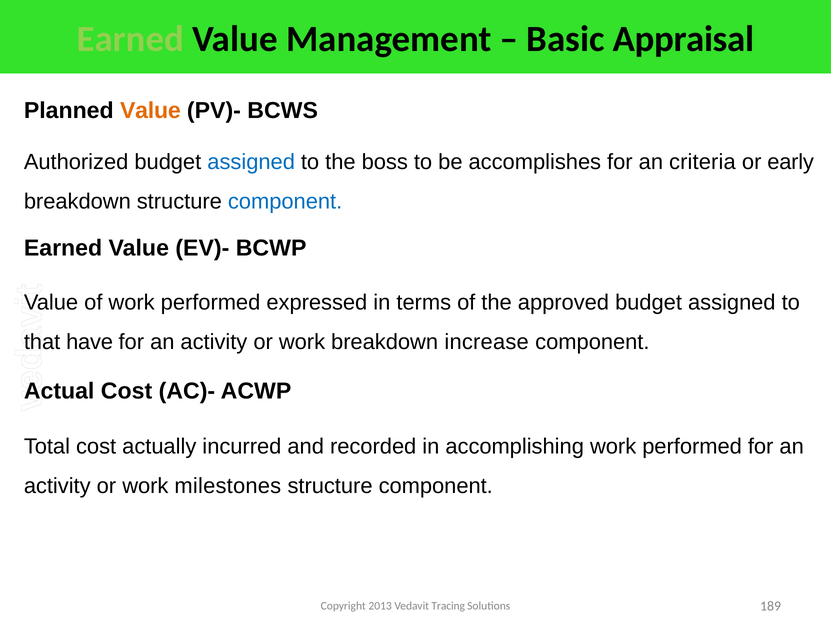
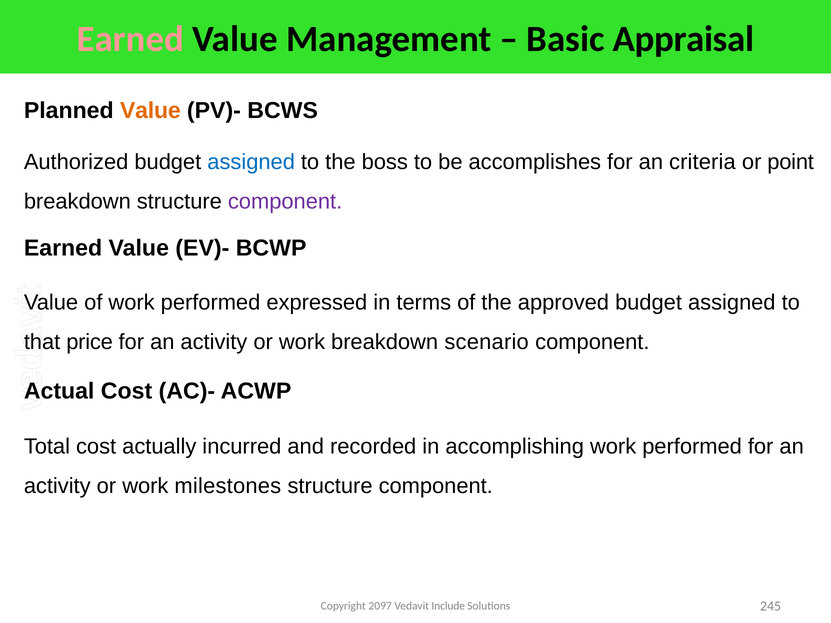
Earned at (130, 39) colour: light green -> pink
early: early -> point
component at (285, 202) colour: blue -> purple
have: have -> price
increase: increase -> scenario
2013: 2013 -> 2097
Tracing: Tracing -> Include
189: 189 -> 245
